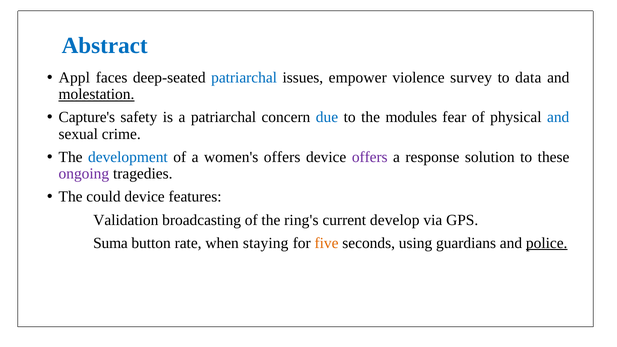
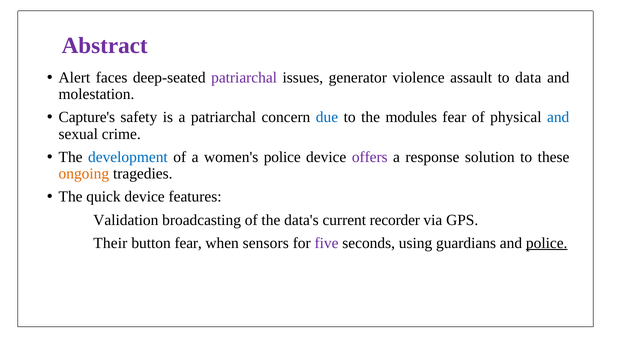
Abstract colour: blue -> purple
Appl: Appl -> Alert
patriarchal at (244, 78) colour: blue -> purple
empower: empower -> generator
survey: survey -> assault
molestation underline: present -> none
women's offers: offers -> police
ongoing colour: purple -> orange
could: could -> quick
ring's: ring's -> data's
develop: develop -> recorder
Suma: Suma -> Their
button rate: rate -> fear
staying: staying -> sensors
five colour: orange -> purple
